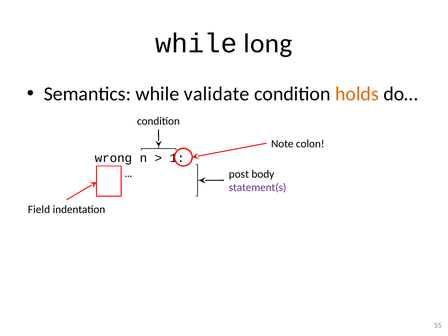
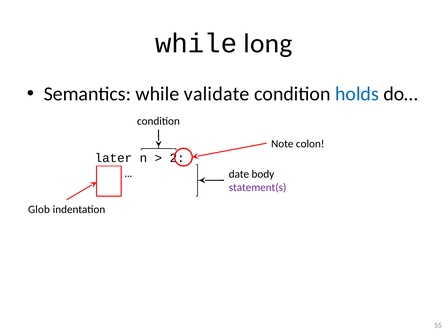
holds colour: orange -> blue
wrong: wrong -> later
1: 1 -> 2
post: post -> date
Field: Field -> Glob
